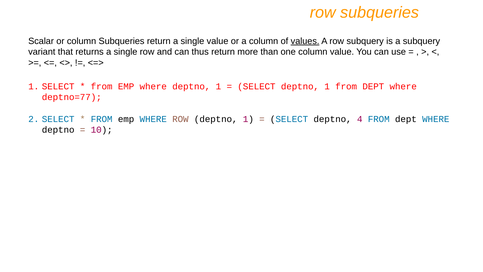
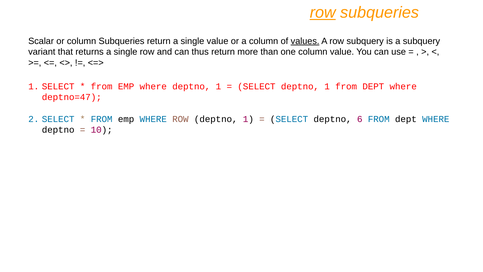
row at (323, 13) underline: none -> present
deptno=77: deptno=77 -> deptno=47
4: 4 -> 6
